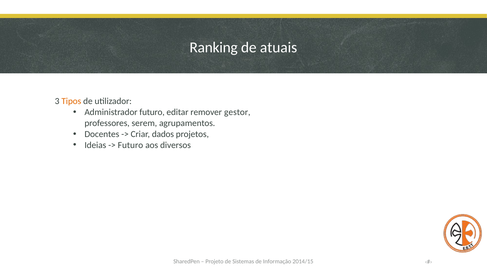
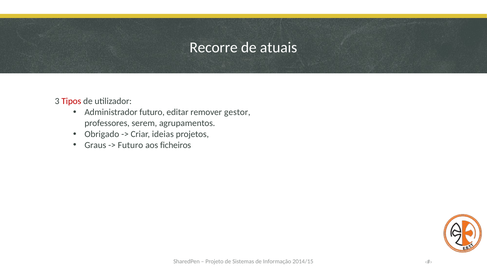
Ranking: Ranking -> Recorre
Tipos colour: orange -> red
Docentes: Docentes -> Obrigado
dados: dados -> ideias
Ideias: Ideias -> Graus
diversos: diversos -> ficheiros
